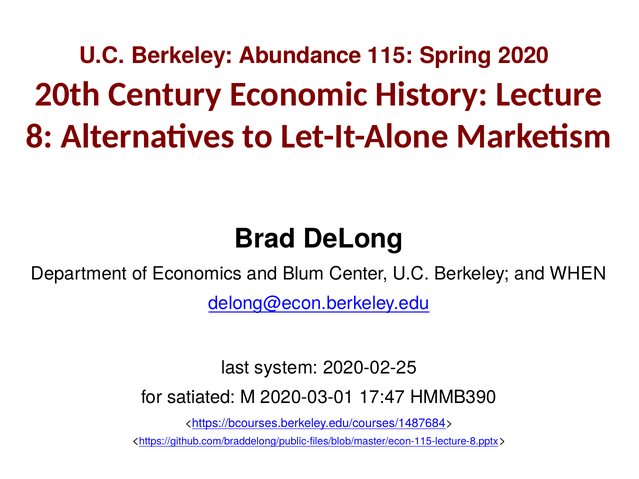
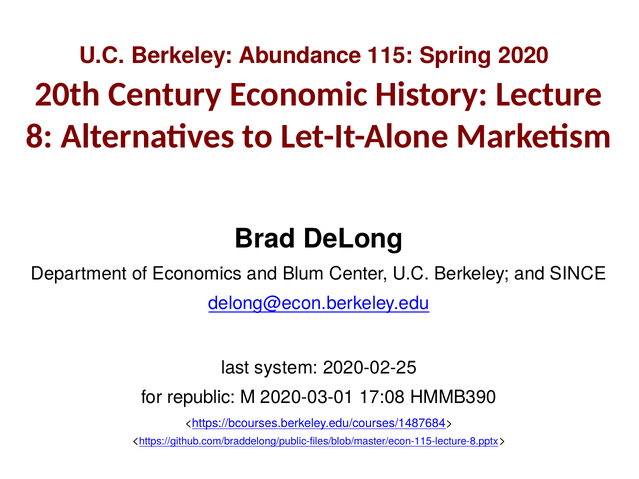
WHEN: WHEN -> SINCE
satiated: satiated -> republic
17:47: 17:47 -> 17:08
